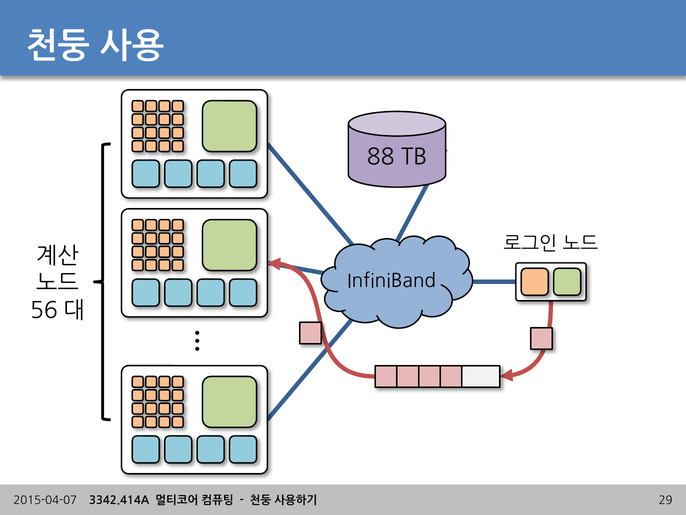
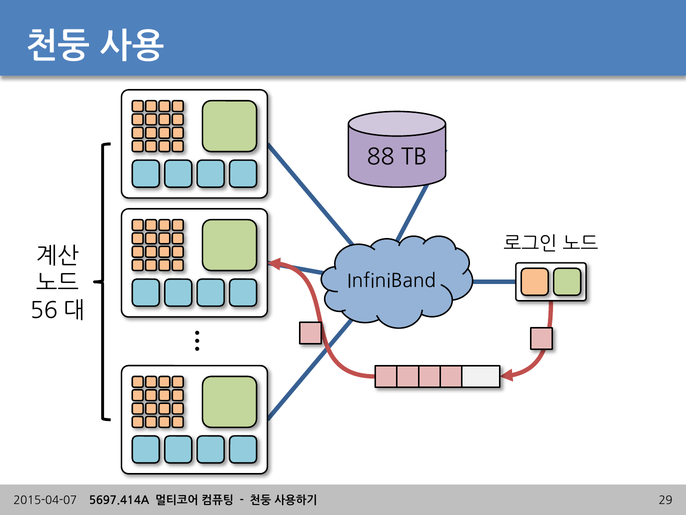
3342.414A: 3342.414A -> 5697.414A
